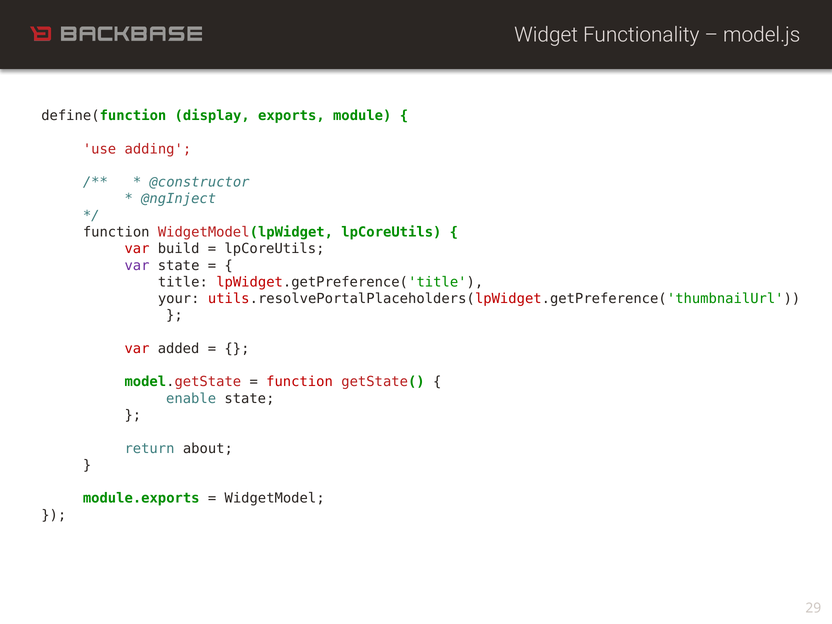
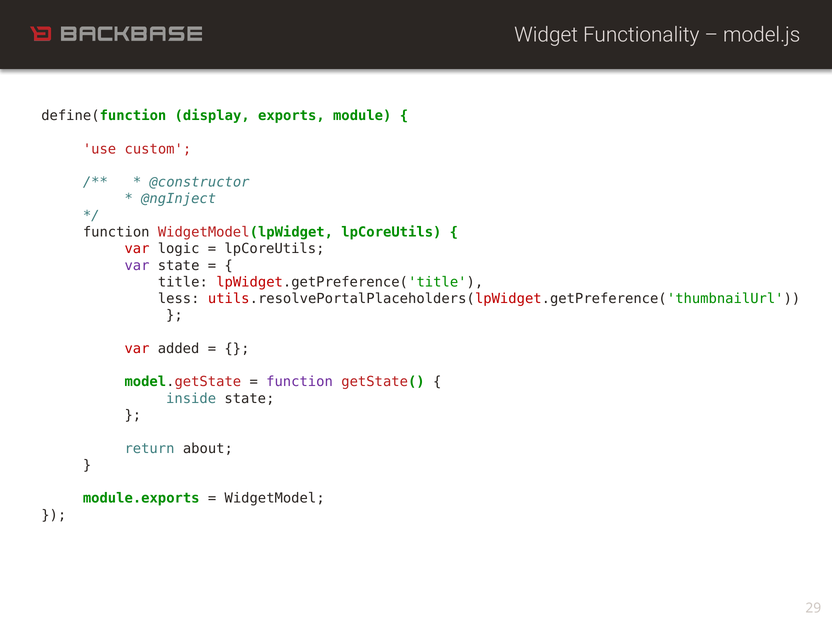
adding: adding -> custom
build: build -> logic
your: your -> less
function at (300, 382) colour: red -> purple
enable: enable -> inside
